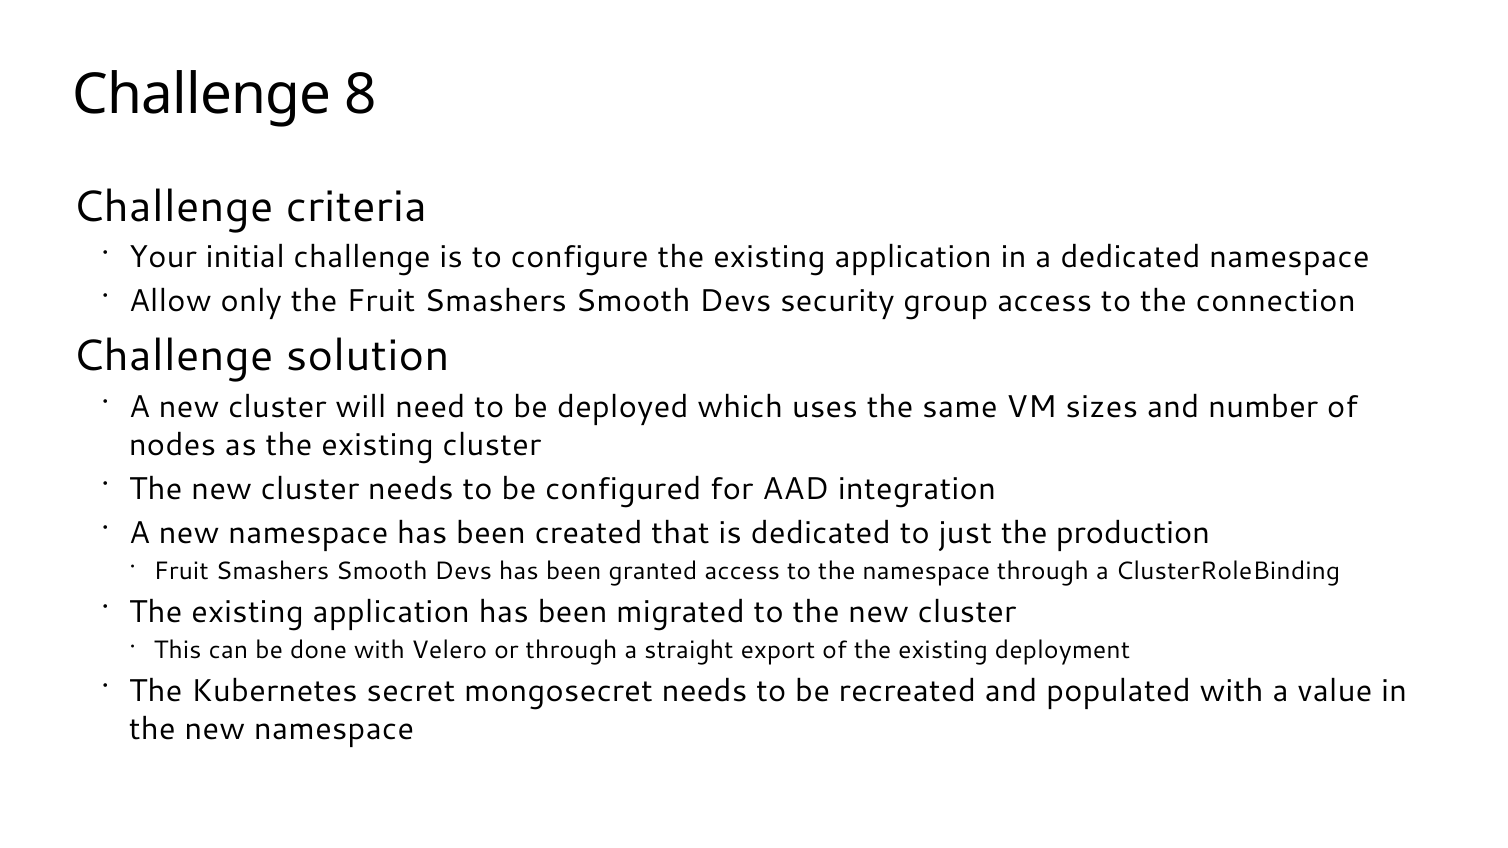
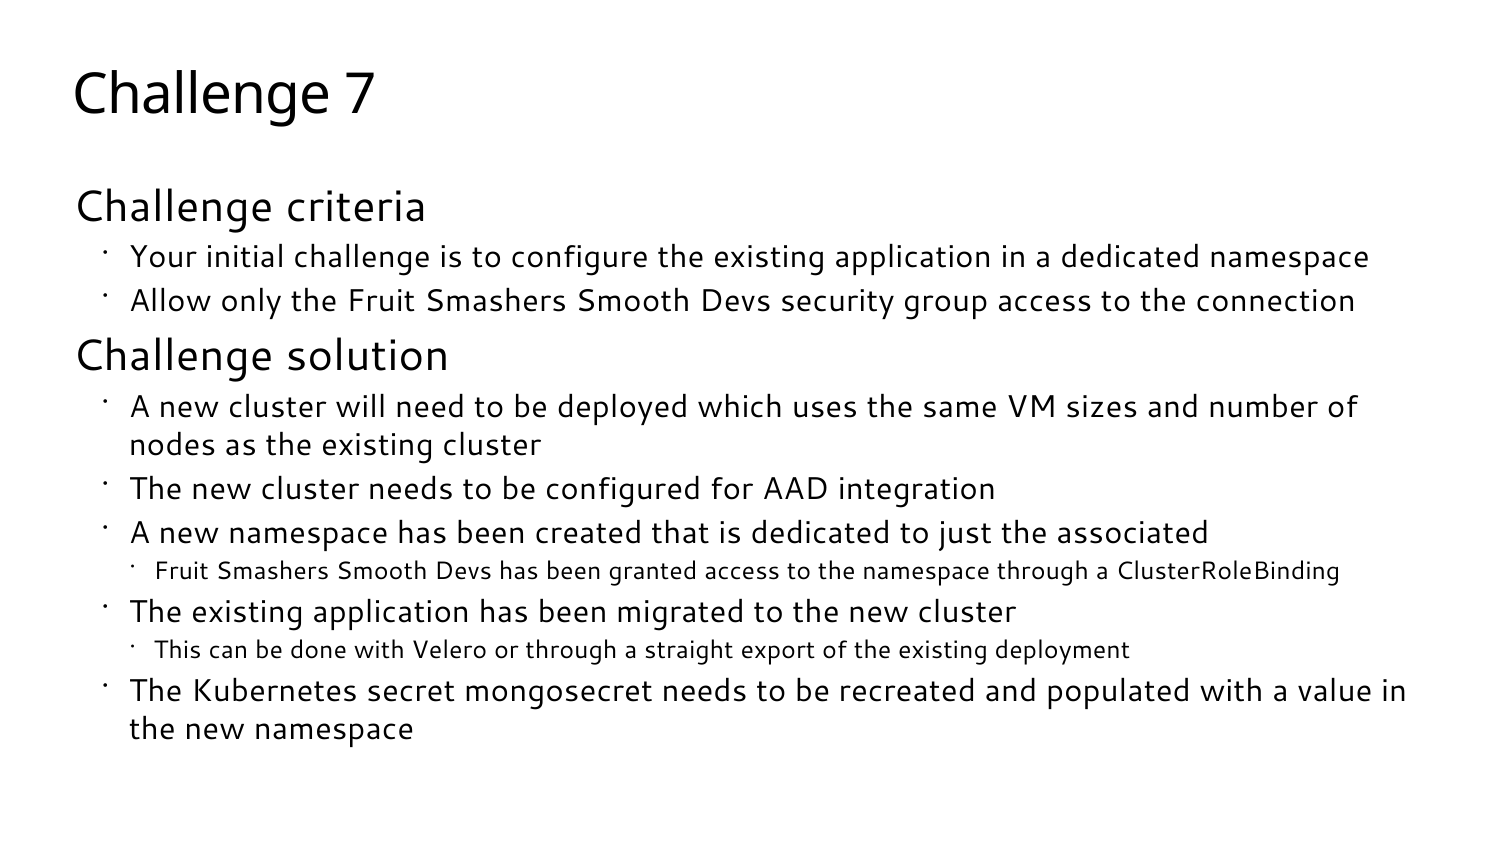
8: 8 -> 7
production: production -> associated
